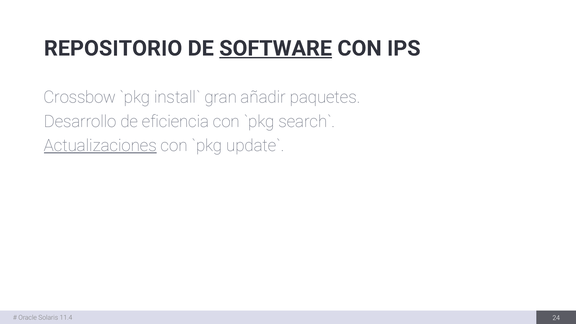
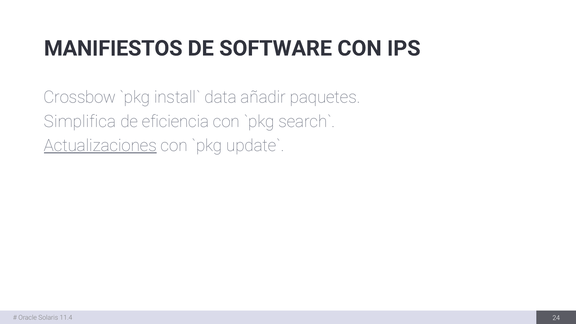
REPOSITORIO: REPOSITORIO -> MANIFIESTOS
SOFTWARE underline: present -> none
gran: gran -> data
Desarrollo: Desarrollo -> Simplifica
